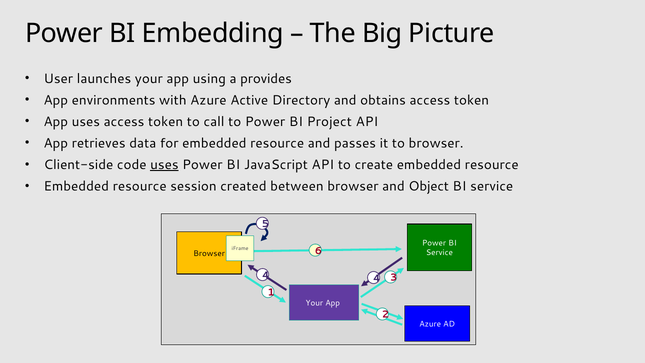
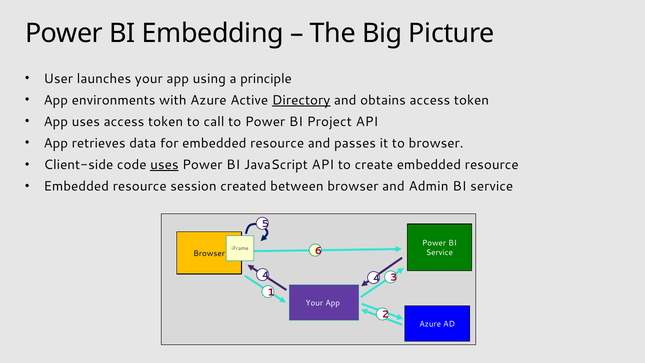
provides: provides -> principle
Directory underline: none -> present
Object: Object -> Admin
